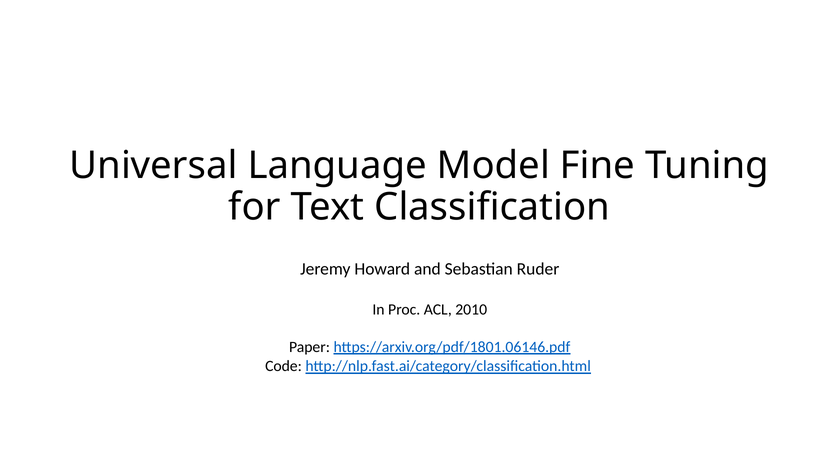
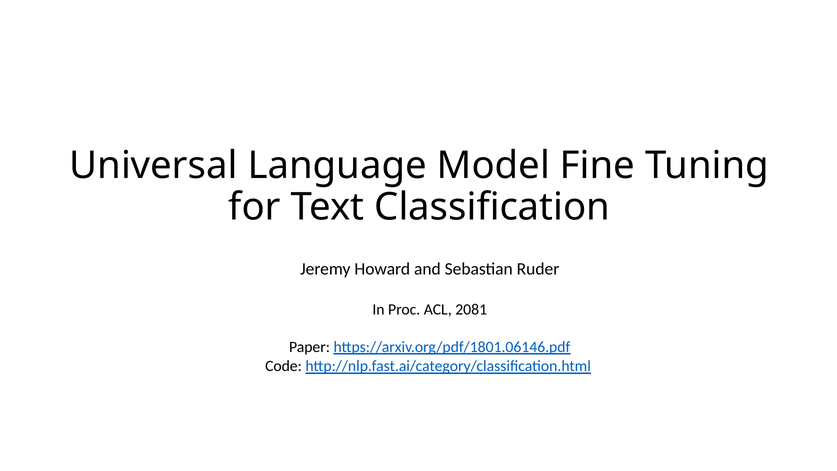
2010: 2010 -> 2081
